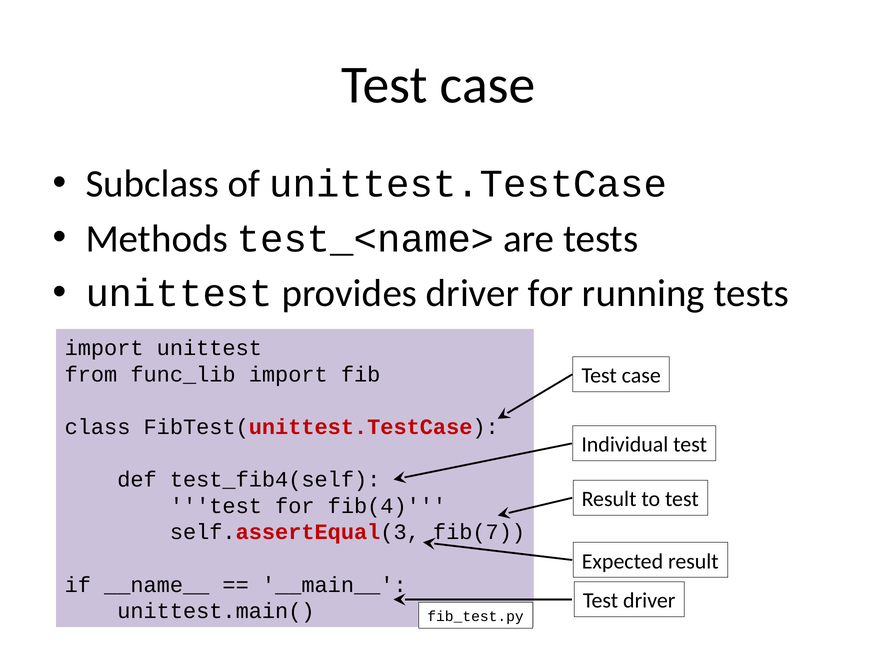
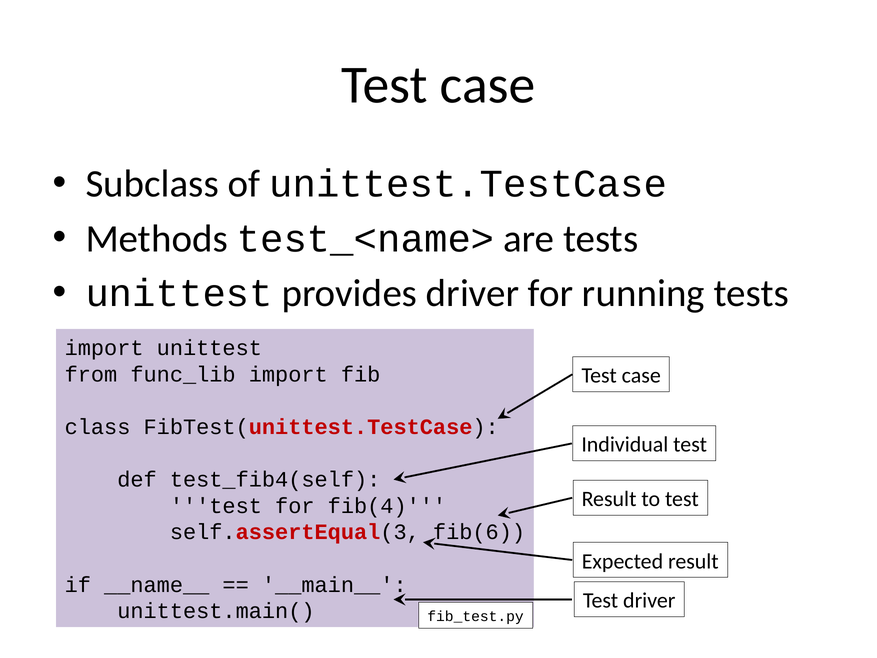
fib(7: fib(7 -> fib(6
